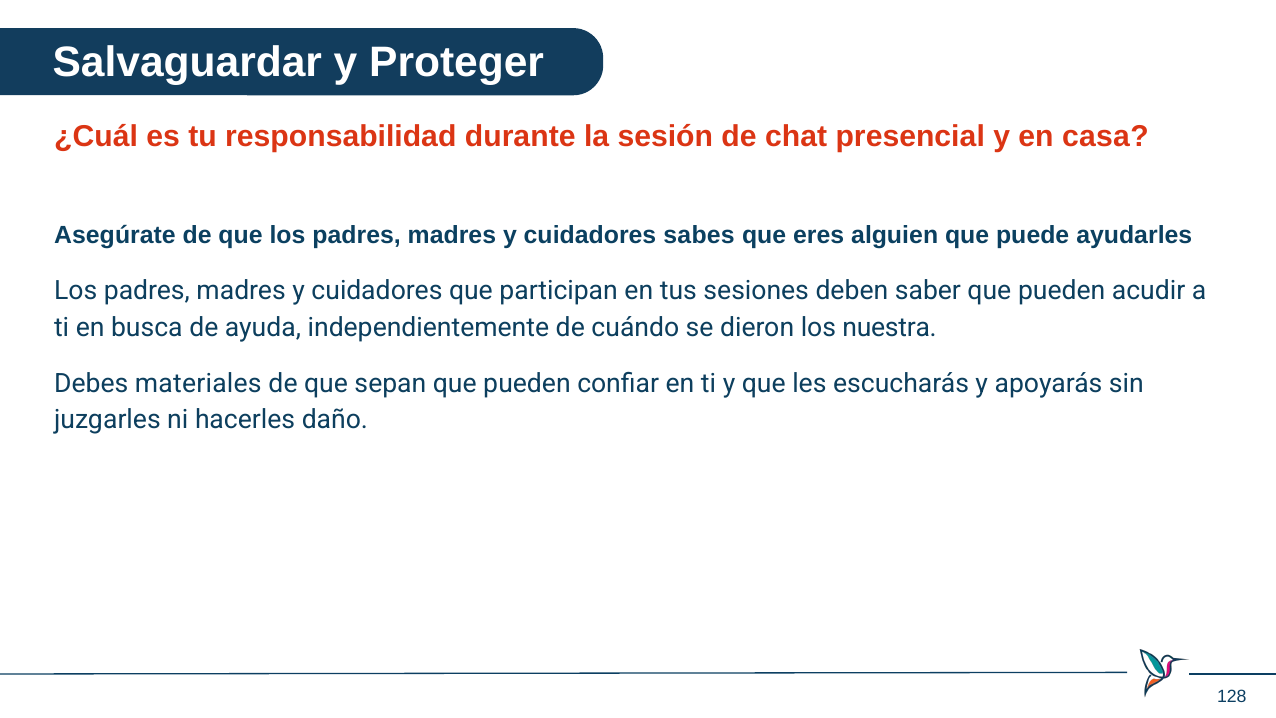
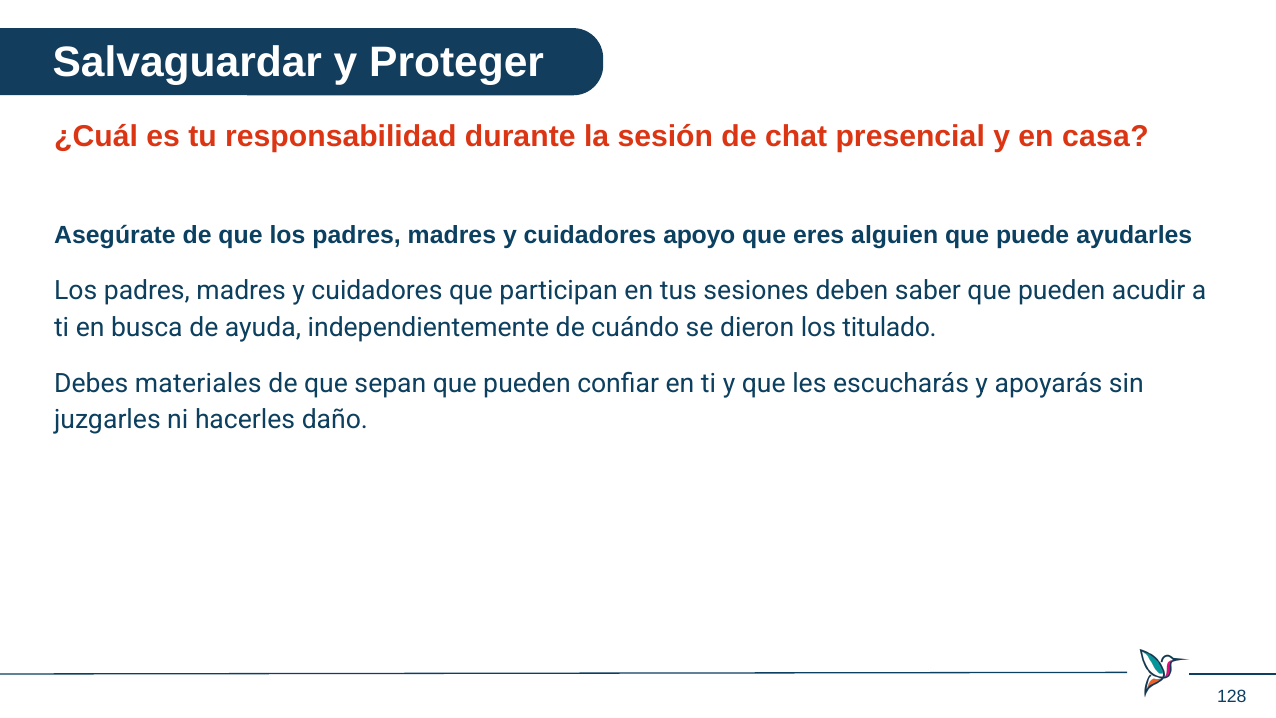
sabes: sabes -> apoyo
nuestra: nuestra -> titulado
